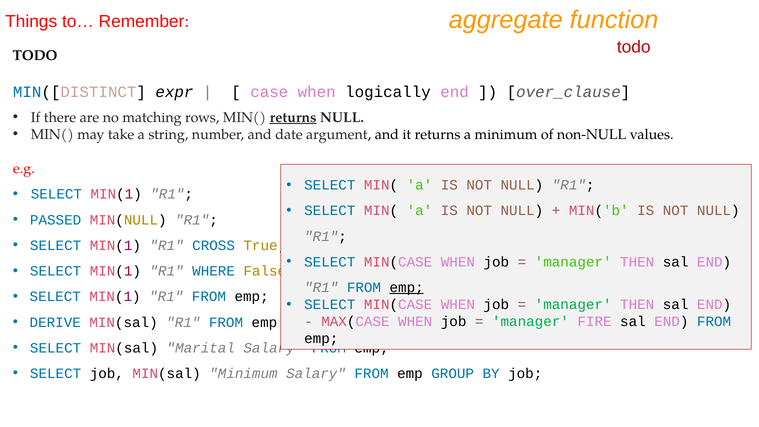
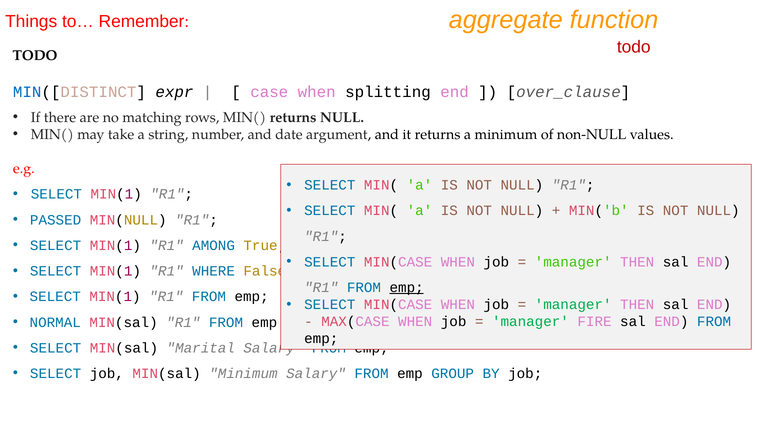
logically: logically -> splitting
returns at (293, 117) underline: present -> none
CROSS: CROSS -> AMONG
DERIVE: DERIVE -> NORMAL
